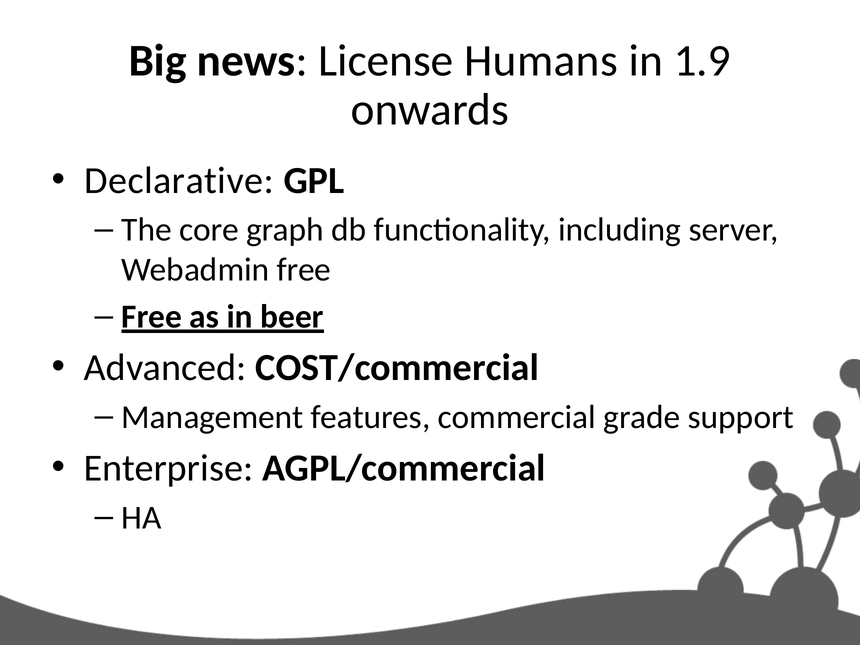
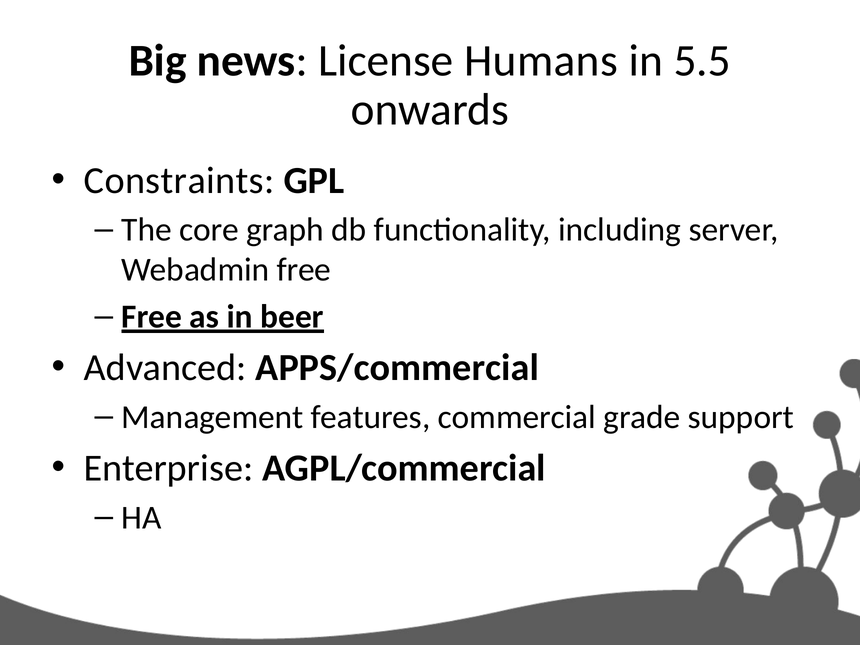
1.9: 1.9 -> 5.5
Declarative: Declarative -> Constraints
COST/commercial: COST/commercial -> APPS/commercial
